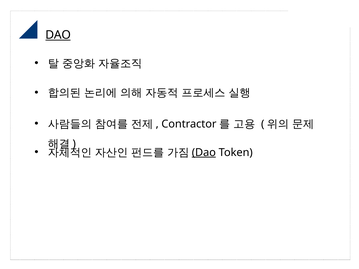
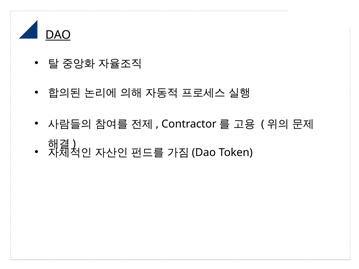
Dao at (204, 153) underline: present -> none
